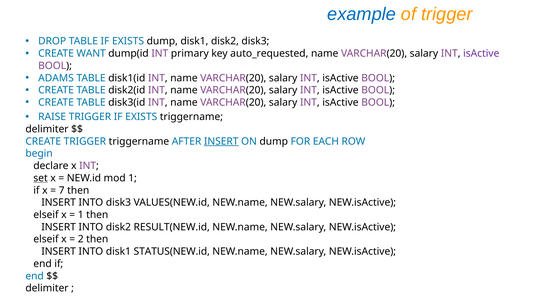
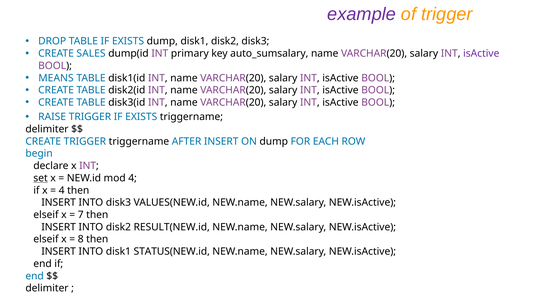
example colour: blue -> purple
WANT: WANT -> SALES
auto_requested: auto_requested -> auto_sumsalary
ADAMS: ADAMS -> MEANS
INSERT at (221, 142) underline: present -> none
mod 1: 1 -> 4
7 at (62, 191): 7 -> 4
1 at (81, 215): 1 -> 7
2: 2 -> 8
